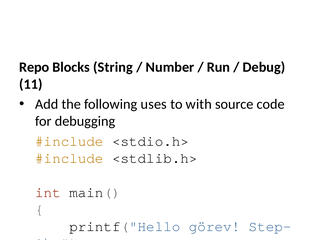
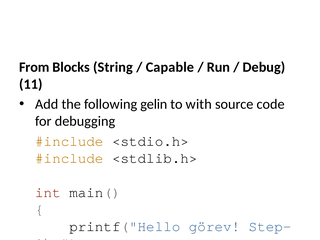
Repo: Repo -> From
Number: Number -> Capable
uses: uses -> gelin
